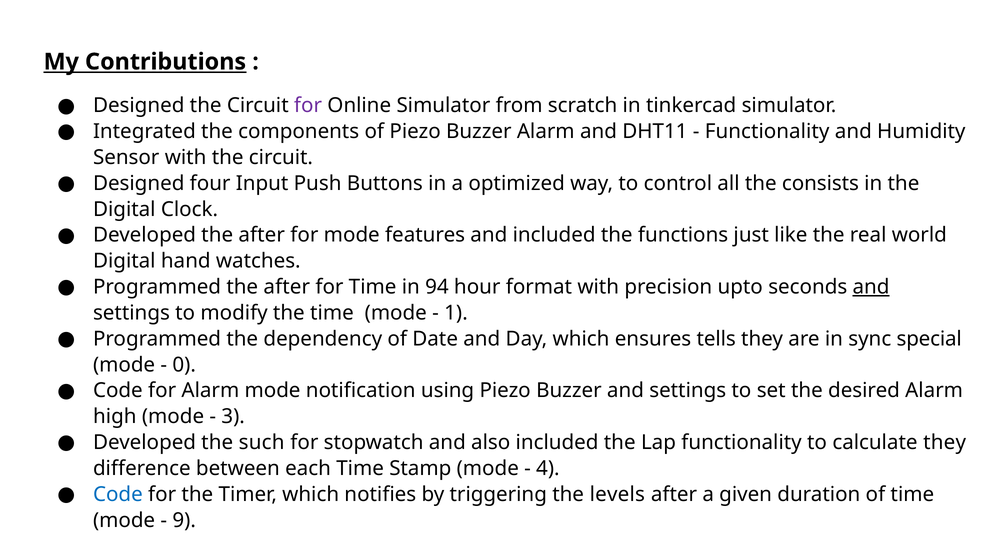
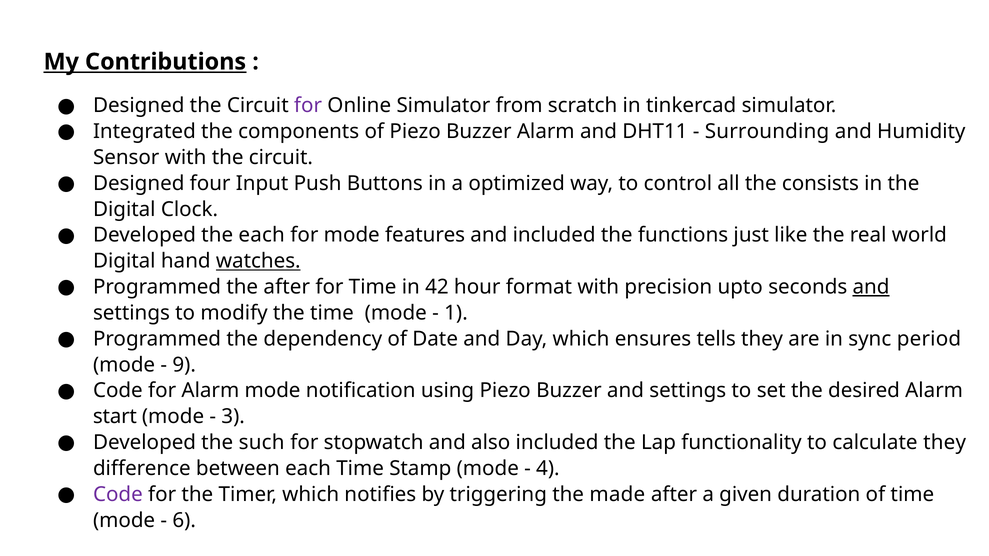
Functionality at (767, 132): Functionality -> Surrounding
Developed the after: after -> each
watches underline: none -> present
94: 94 -> 42
special: special -> period
0: 0 -> 9
high: high -> start
Code at (118, 495) colour: blue -> purple
levels: levels -> made
9: 9 -> 6
